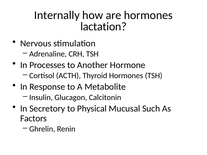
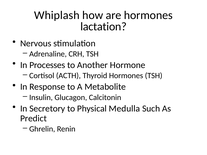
Internally: Internally -> Whiplash
Mucusal: Mucusal -> Medulla
Factors: Factors -> Predict
